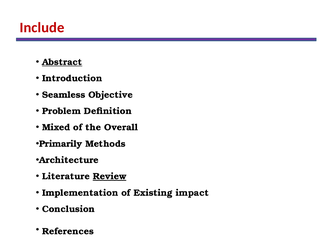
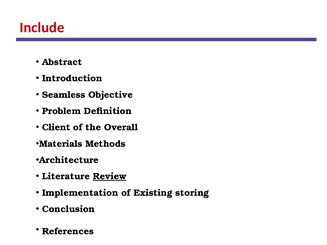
Abstract underline: present -> none
Mixed: Mixed -> Client
Primarily: Primarily -> Materials
impact: impact -> storing
